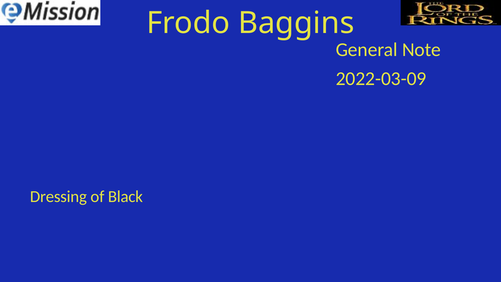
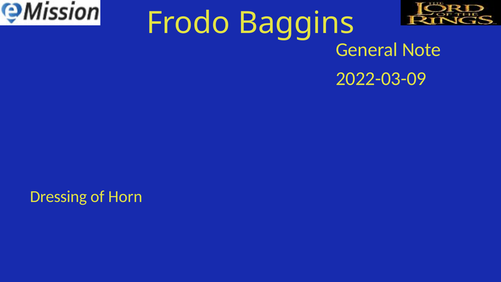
Black: Black -> Horn
